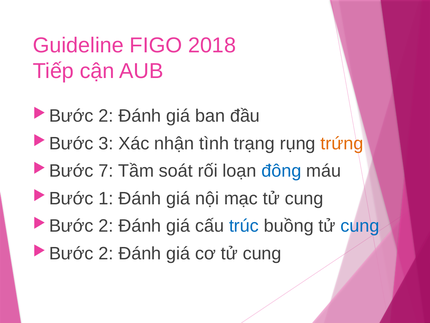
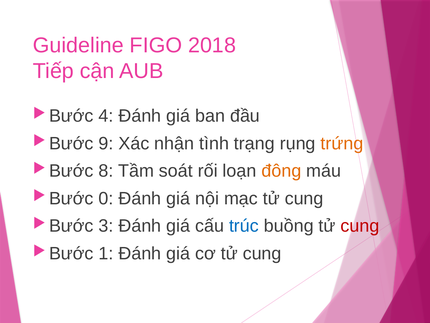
2 at (106, 116): 2 -> 4
3: 3 -> 9
7: 7 -> 8
đông colour: blue -> orange
1: 1 -> 0
2 at (106, 226): 2 -> 3
cung at (360, 226) colour: blue -> red
2 at (106, 253): 2 -> 1
